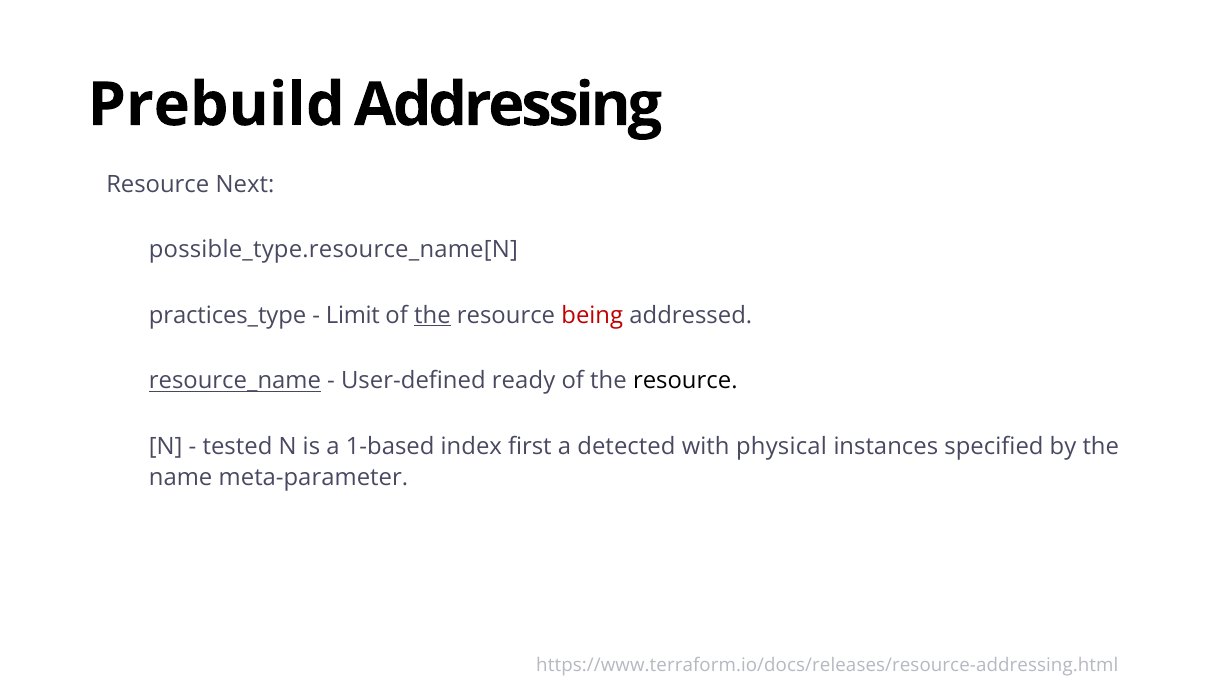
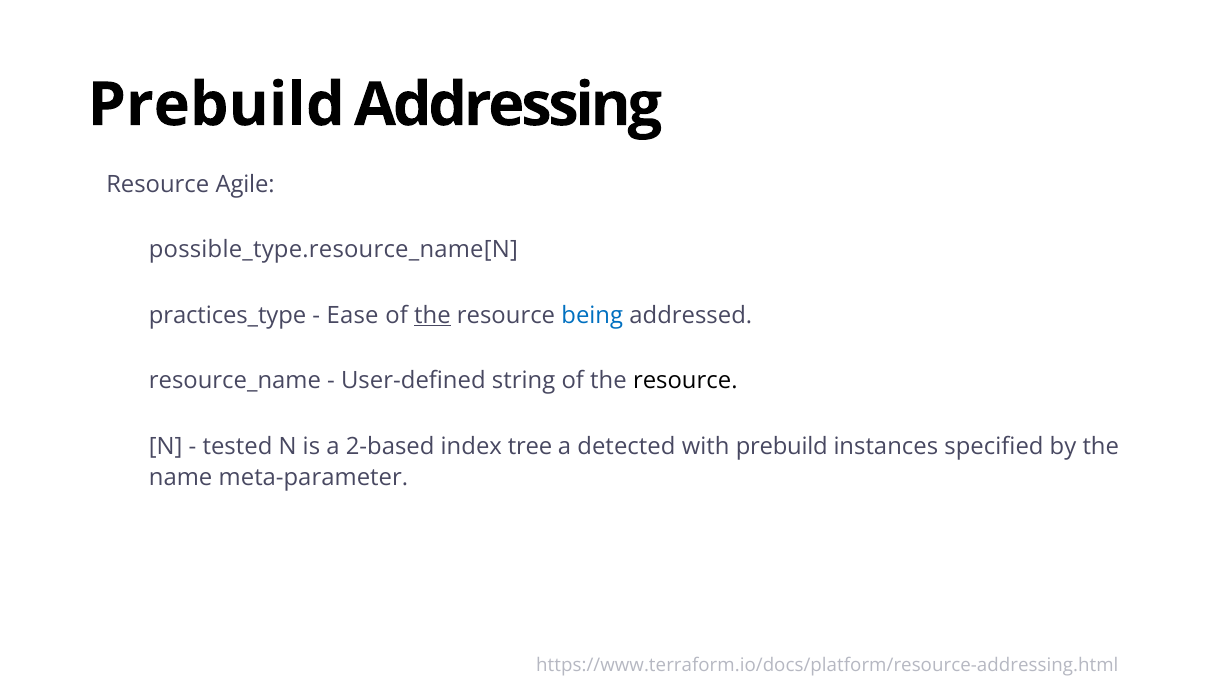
Next: Next -> Agile
Limit: Limit -> Ease
being colour: red -> blue
resource_name underline: present -> none
ready: ready -> string
1-based: 1-based -> 2-based
first: first -> tree
with physical: physical -> prebuild
https://www.terraform.io/docs/releases/resource-addressing.html: https://www.terraform.io/docs/releases/resource-addressing.html -> https://www.terraform.io/docs/platform/resource-addressing.html
